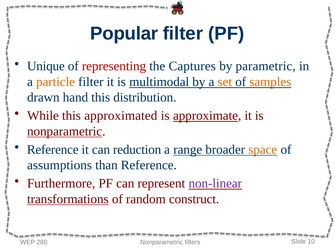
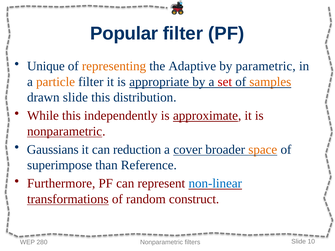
representing colour: red -> orange
Captures: Captures -> Adaptive
multimodal: multimodal -> appropriate
set colour: orange -> red
drawn hand: hand -> slide
approximated: approximated -> independently
Reference at (53, 150): Reference -> Gaussians
range: range -> cover
assumptions: assumptions -> superimpose
non-linear colour: purple -> blue
